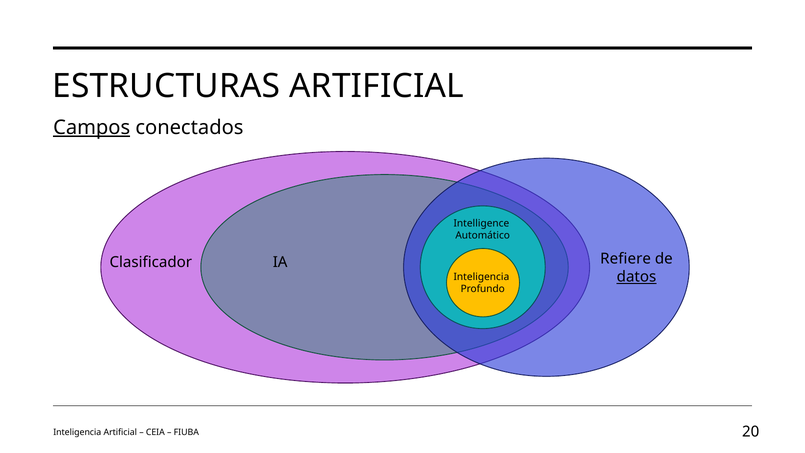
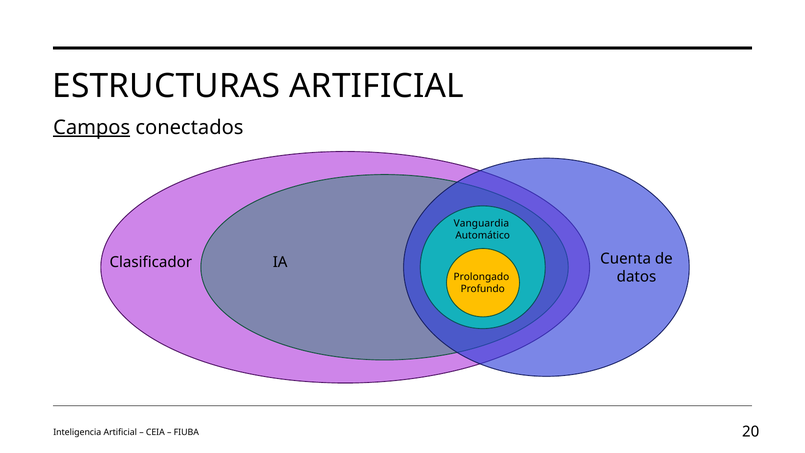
Intelligence: Intelligence -> Vanguardia
Refiere: Refiere -> Cuenta
datos underline: present -> none
Inteligencia at (481, 277): Inteligencia -> Prolongado
